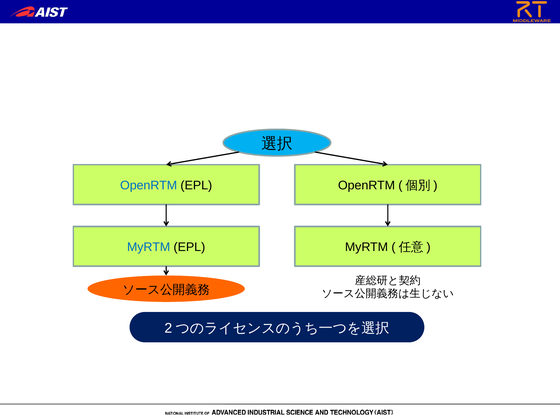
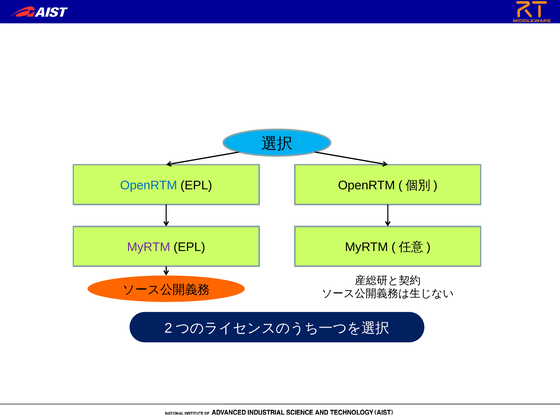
MyRTM at (149, 247) colour: blue -> purple
